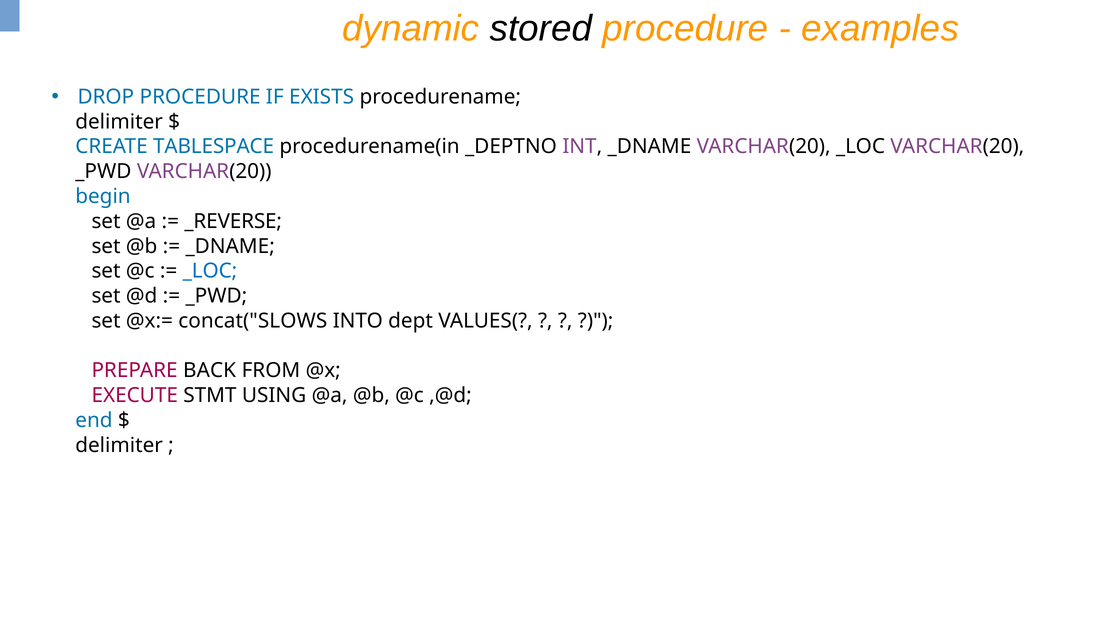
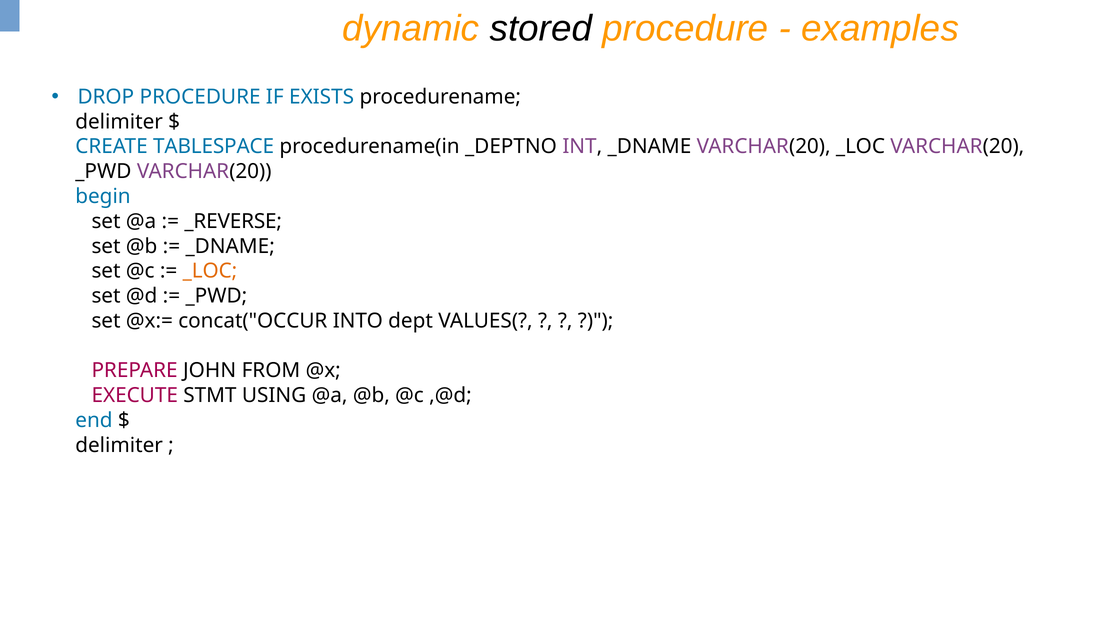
_LOC at (210, 271) colour: blue -> orange
concat("SLOWS: concat("SLOWS -> concat("OCCUR
BACK: BACK -> JOHN
